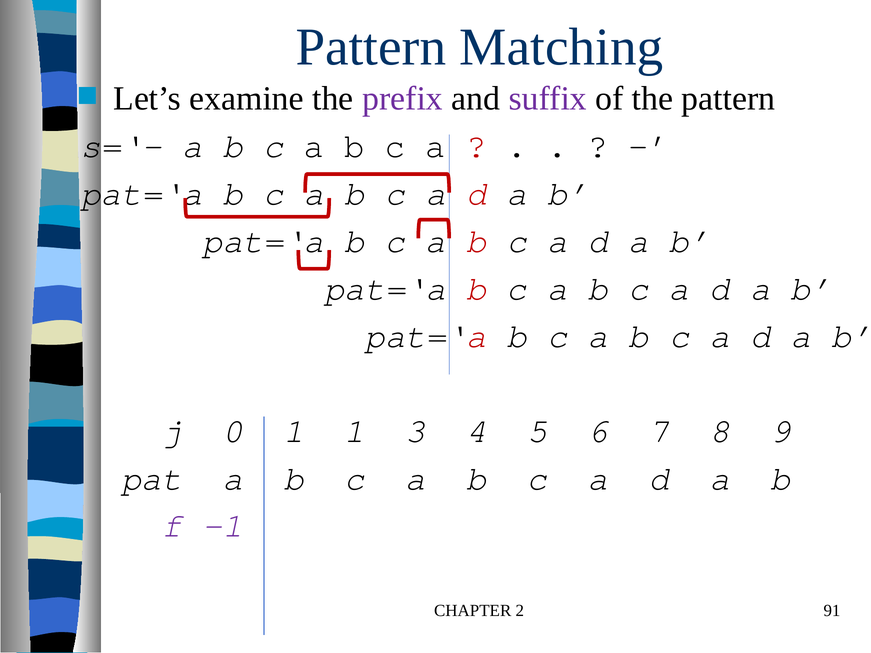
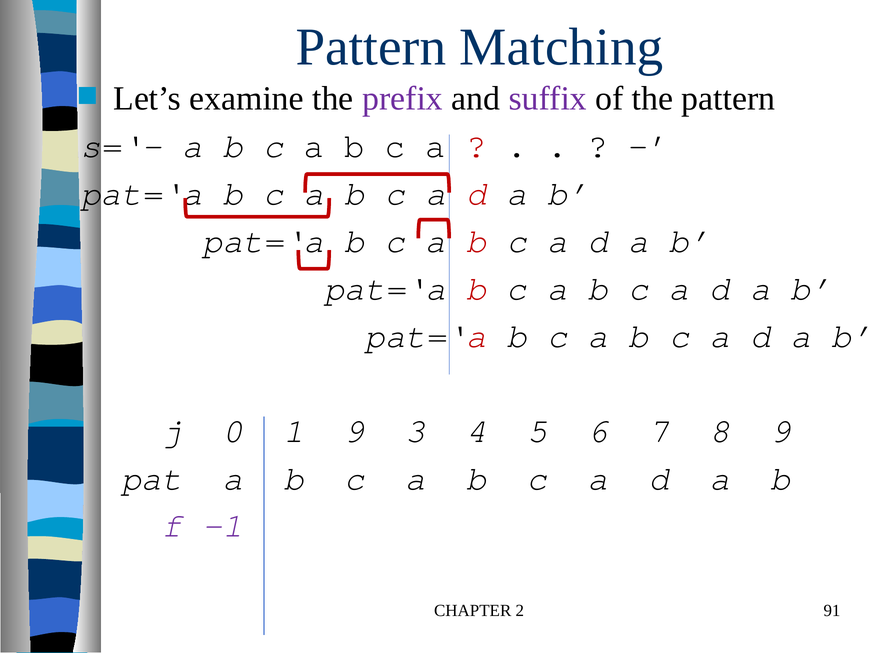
1 1: 1 -> 9
